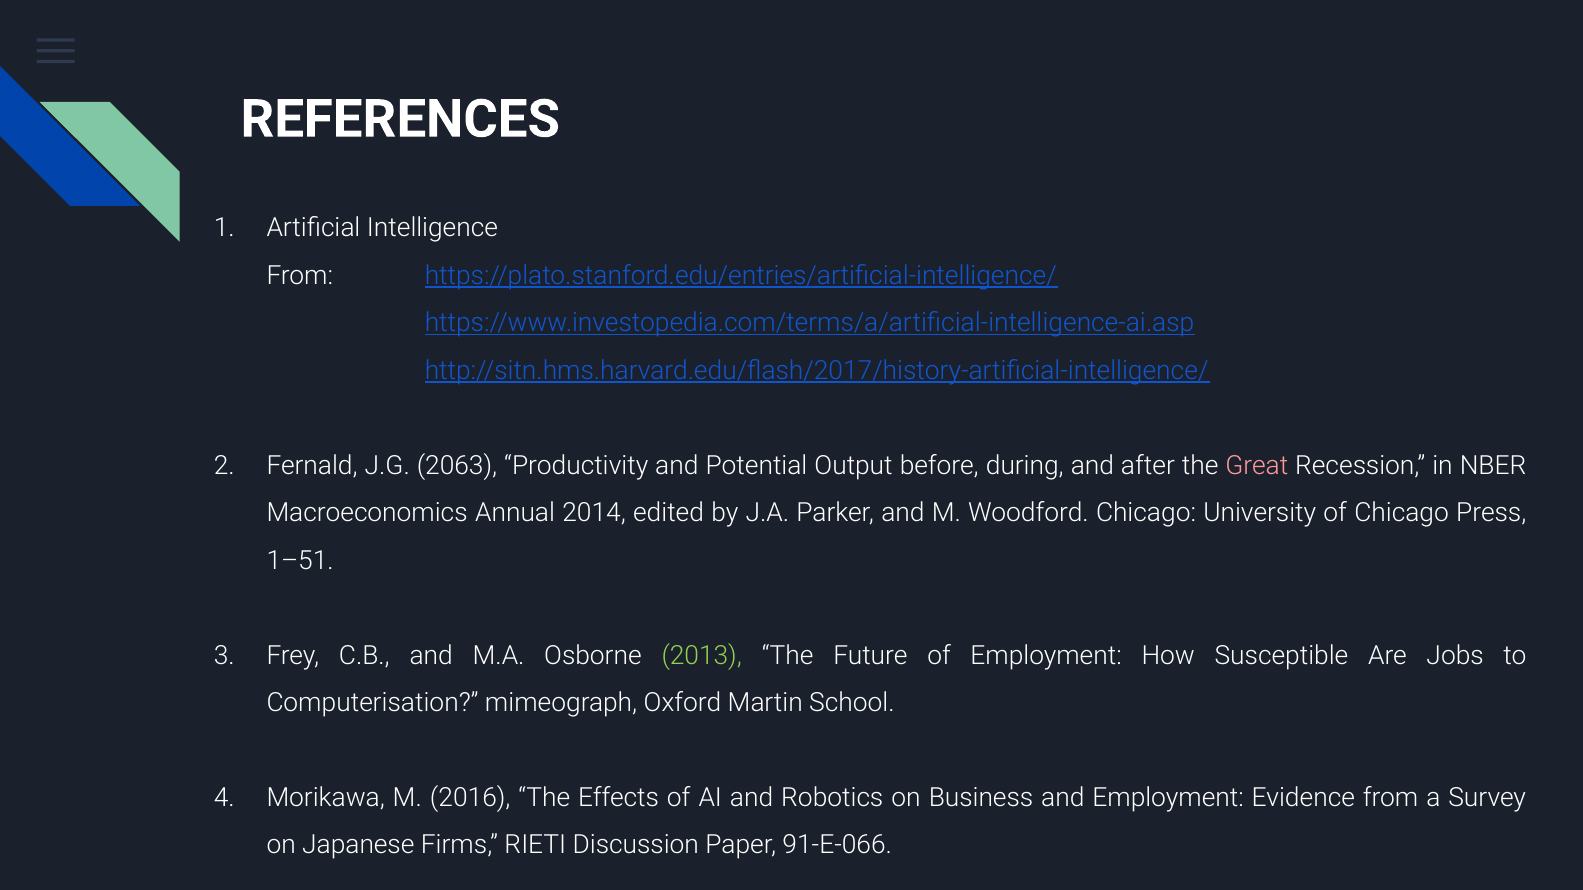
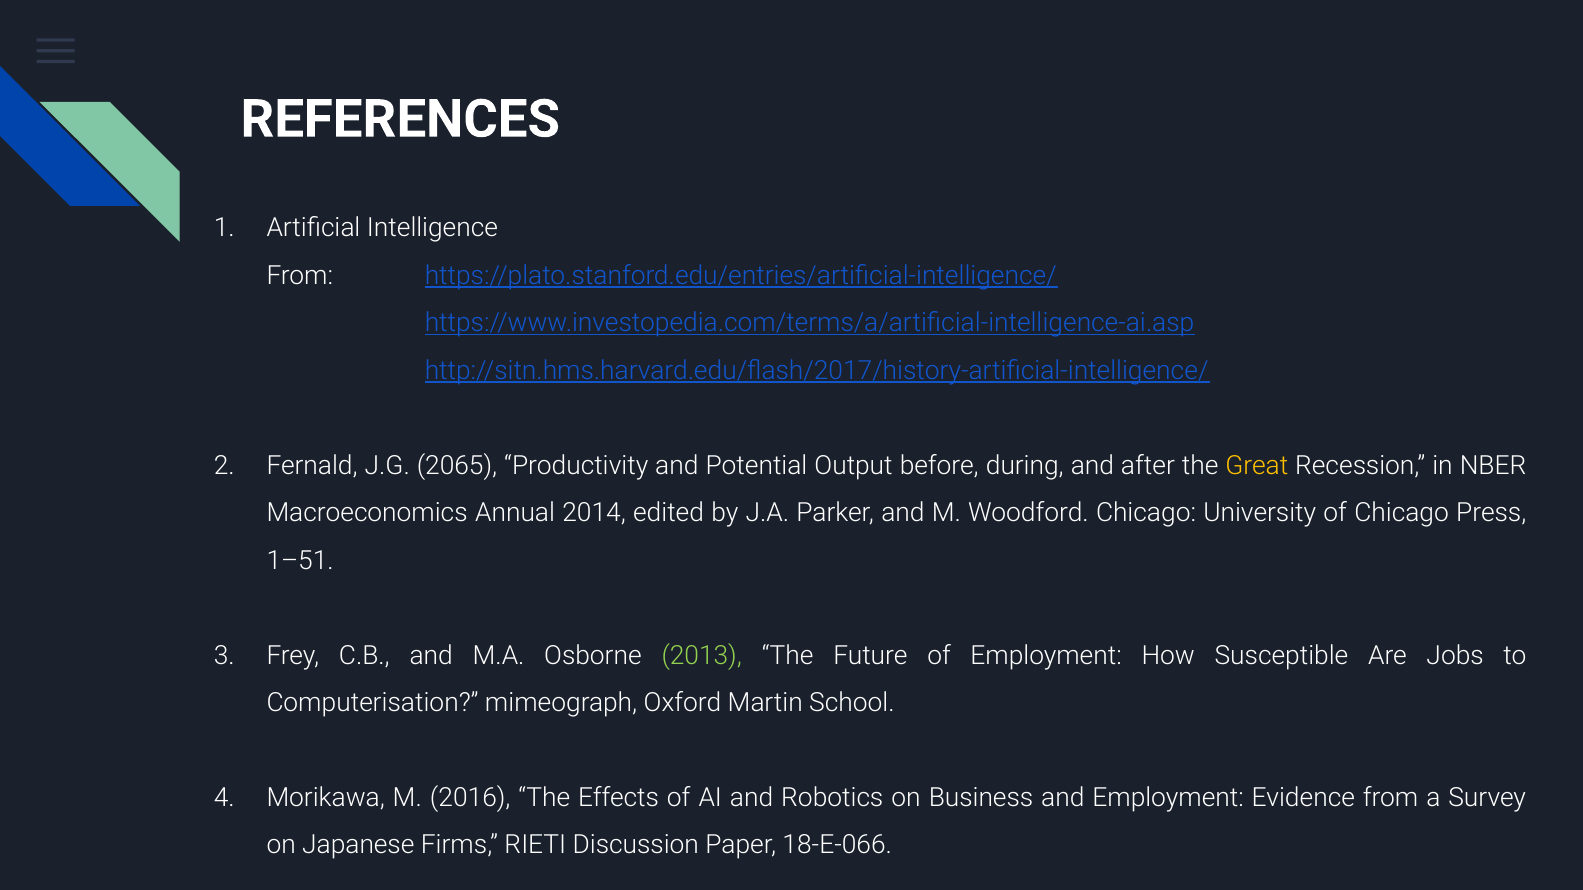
2063: 2063 -> 2065
Great colour: pink -> yellow
91-E-066: 91-E-066 -> 18-E-066
